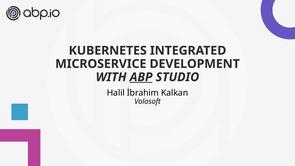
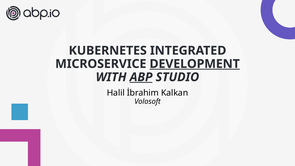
DEVELOPMENT underline: none -> present
